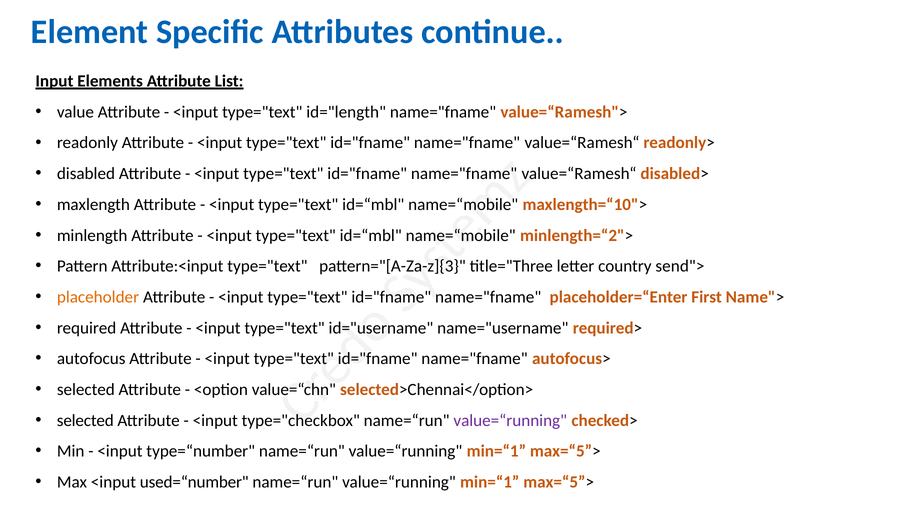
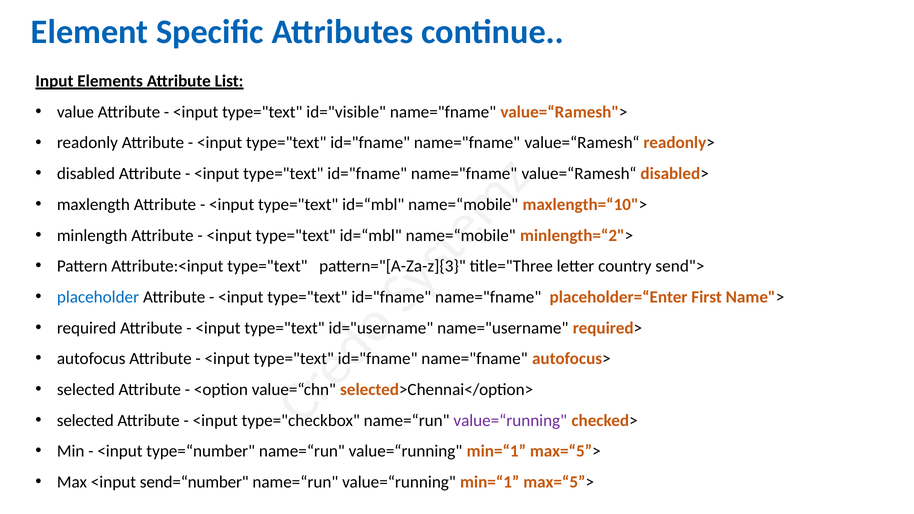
id="length: id="length -> id="visible
placeholder colour: orange -> blue
used=“number: used=“number -> send=“number
